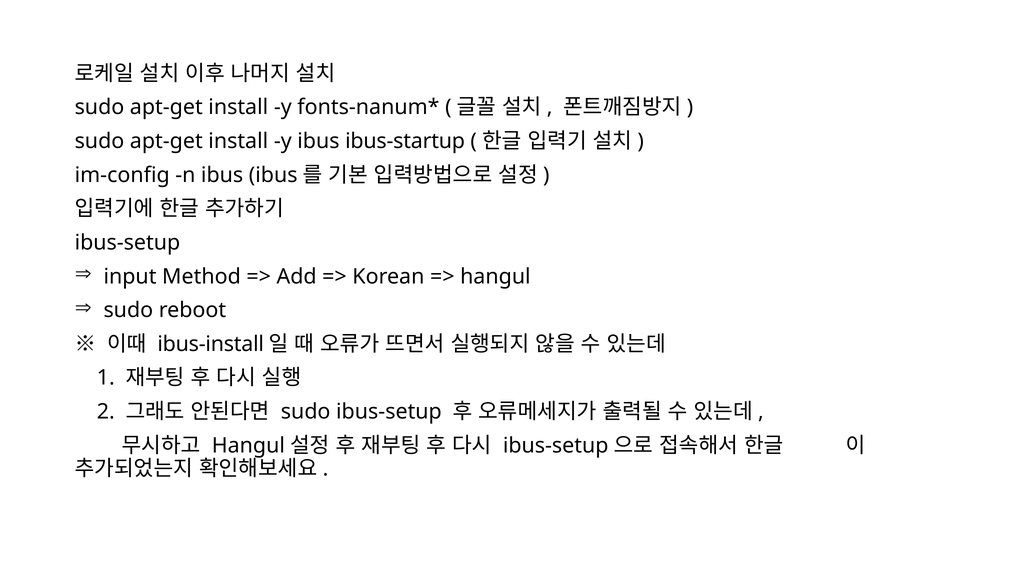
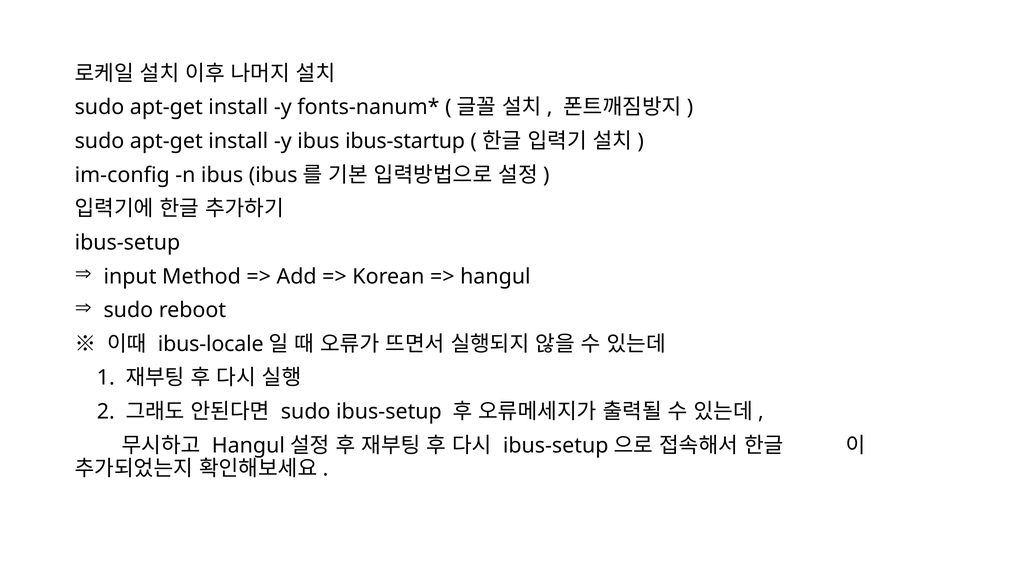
ibus-install: ibus-install -> ibus-locale
